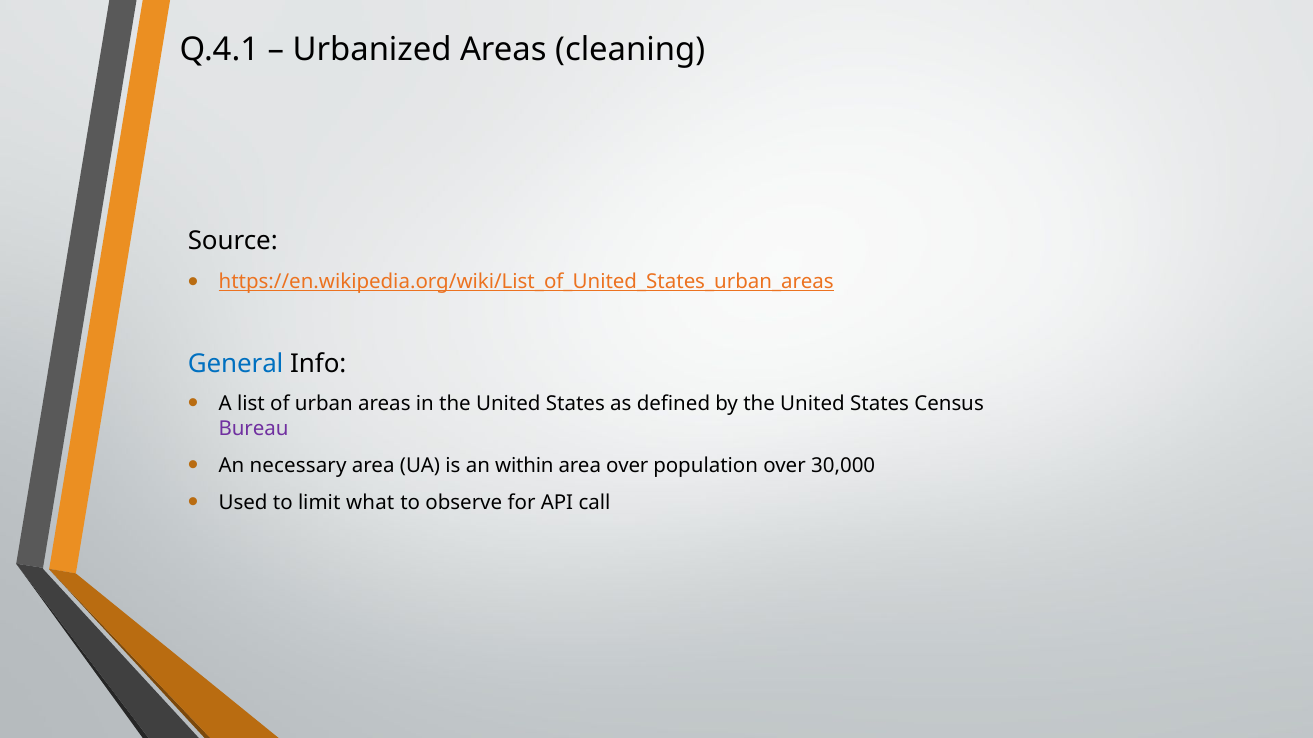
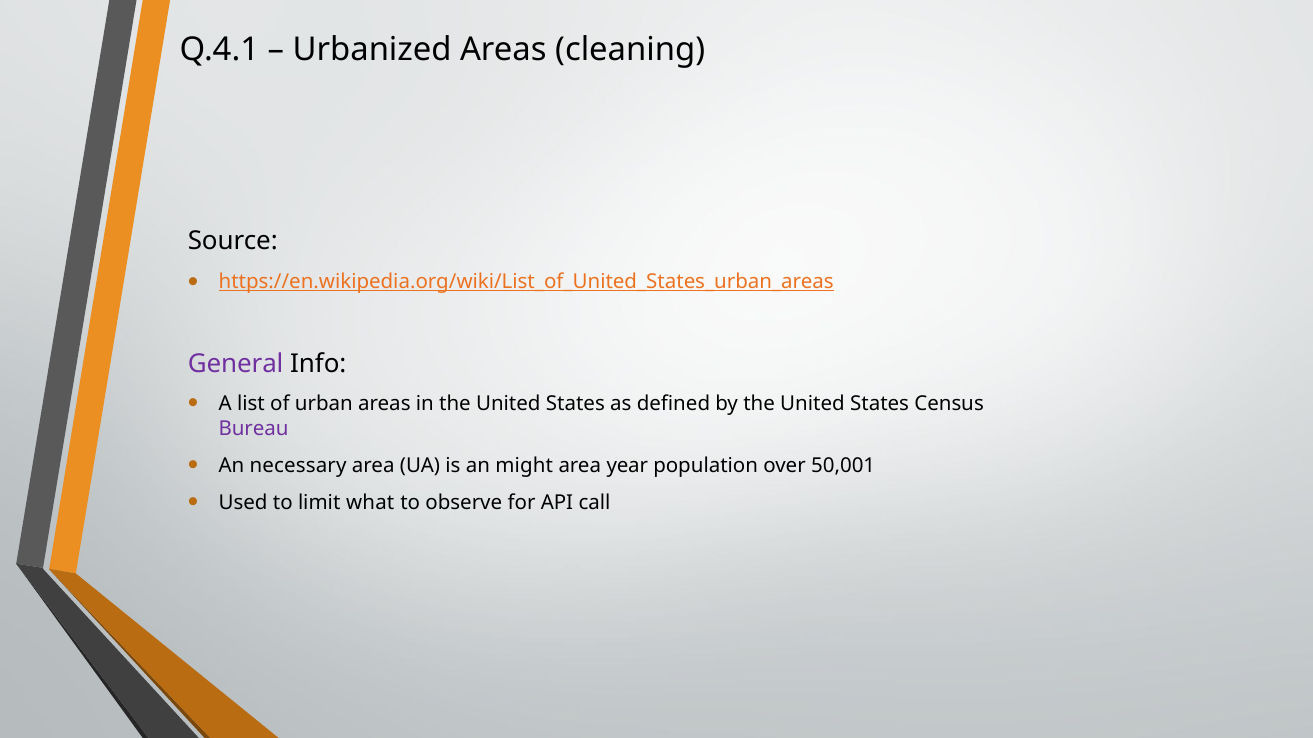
General colour: blue -> purple
within: within -> might
area over: over -> year
30,000: 30,000 -> 50,001
